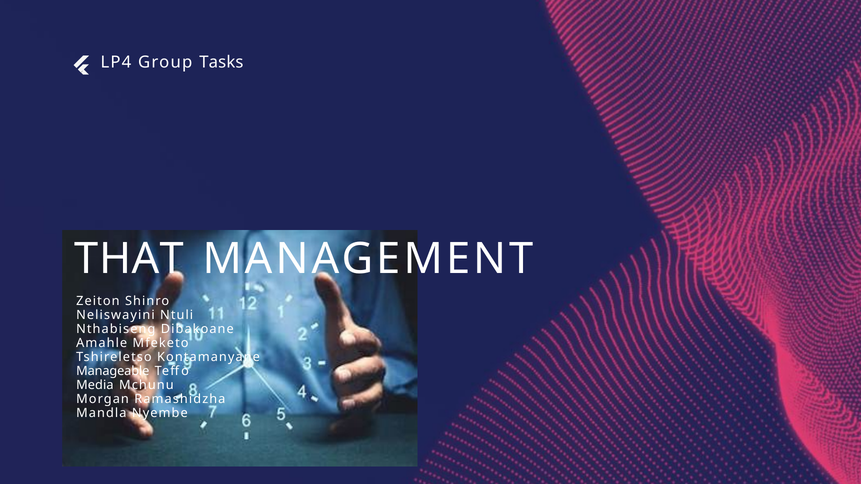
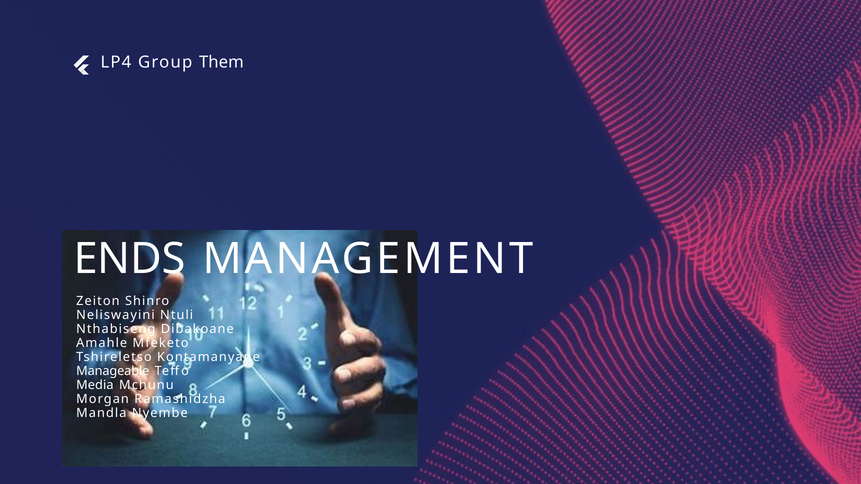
Tasks: Tasks -> Them
THAT: THAT -> ENDS
